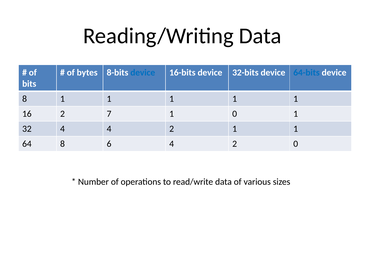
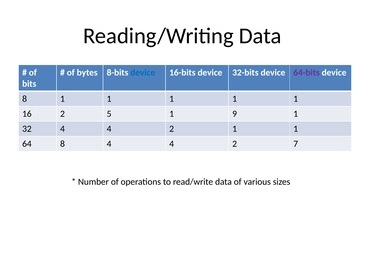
64-bits colour: blue -> purple
7: 7 -> 5
1 0: 0 -> 9
8 6: 6 -> 4
2 0: 0 -> 7
